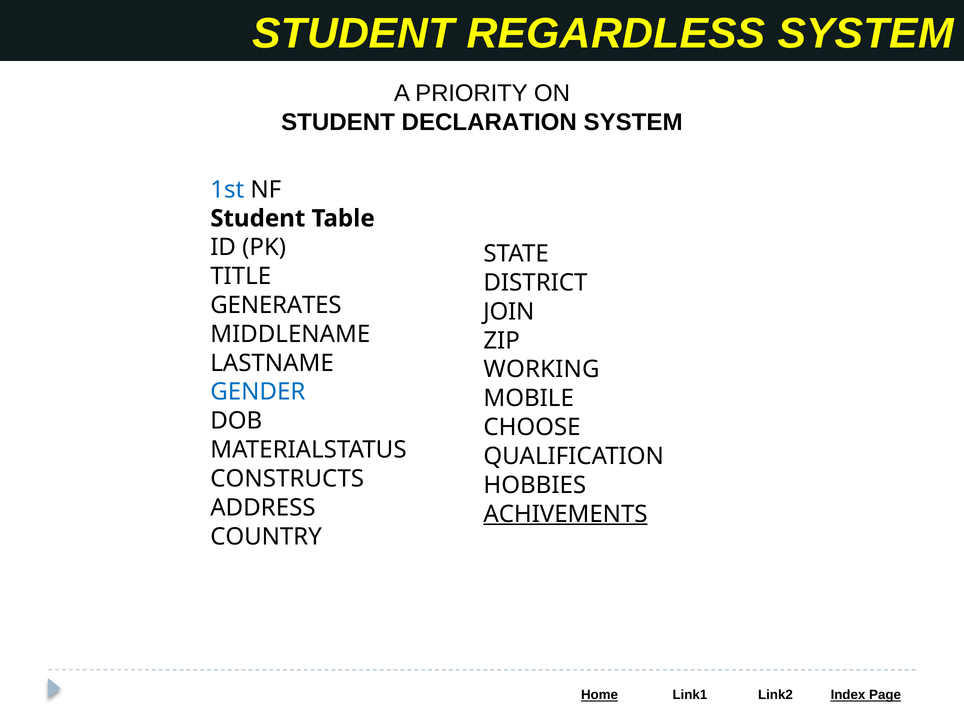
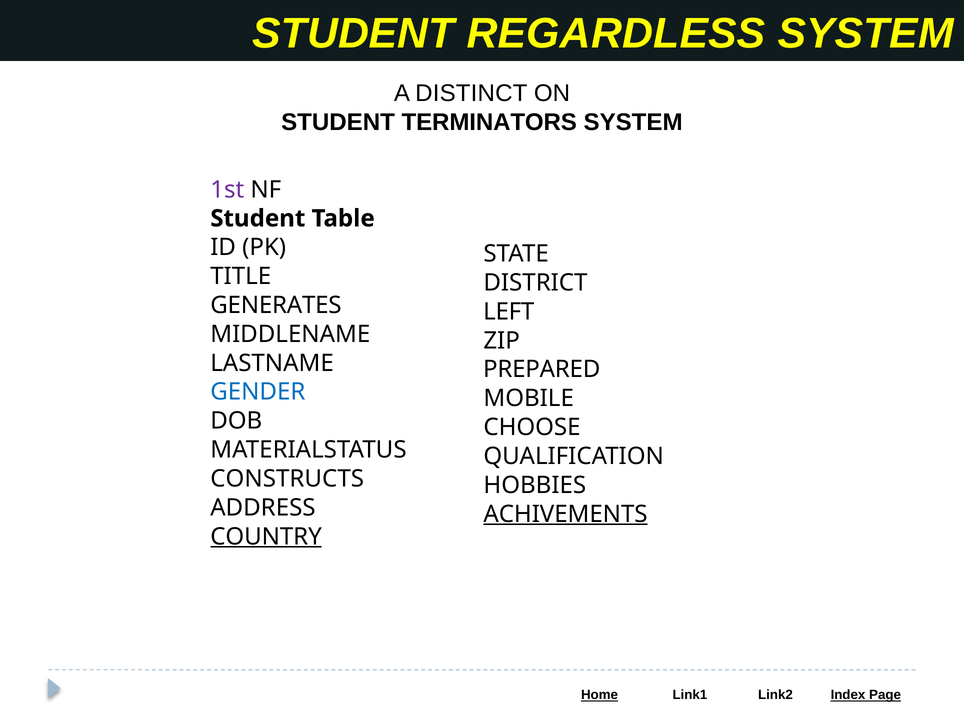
PRIORITY: PRIORITY -> DISTINCT
DECLARATION: DECLARATION -> TERMINATORS
1st colour: blue -> purple
JOIN: JOIN -> LEFT
WORKING: WORKING -> PREPARED
COUNTRY underline: none -> present
